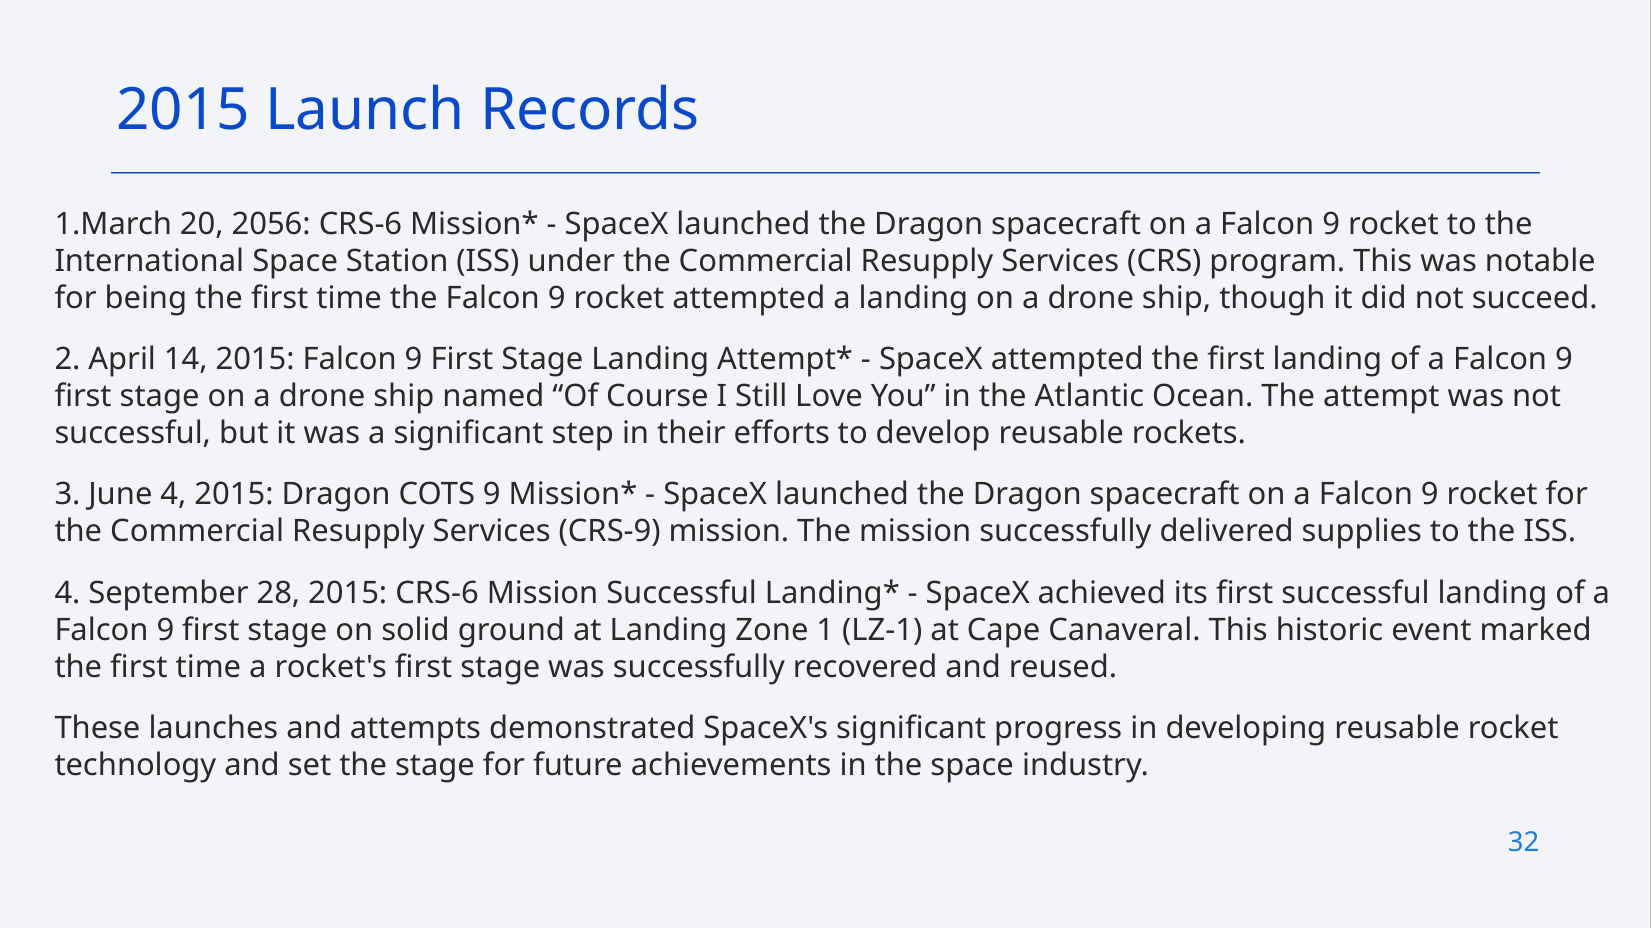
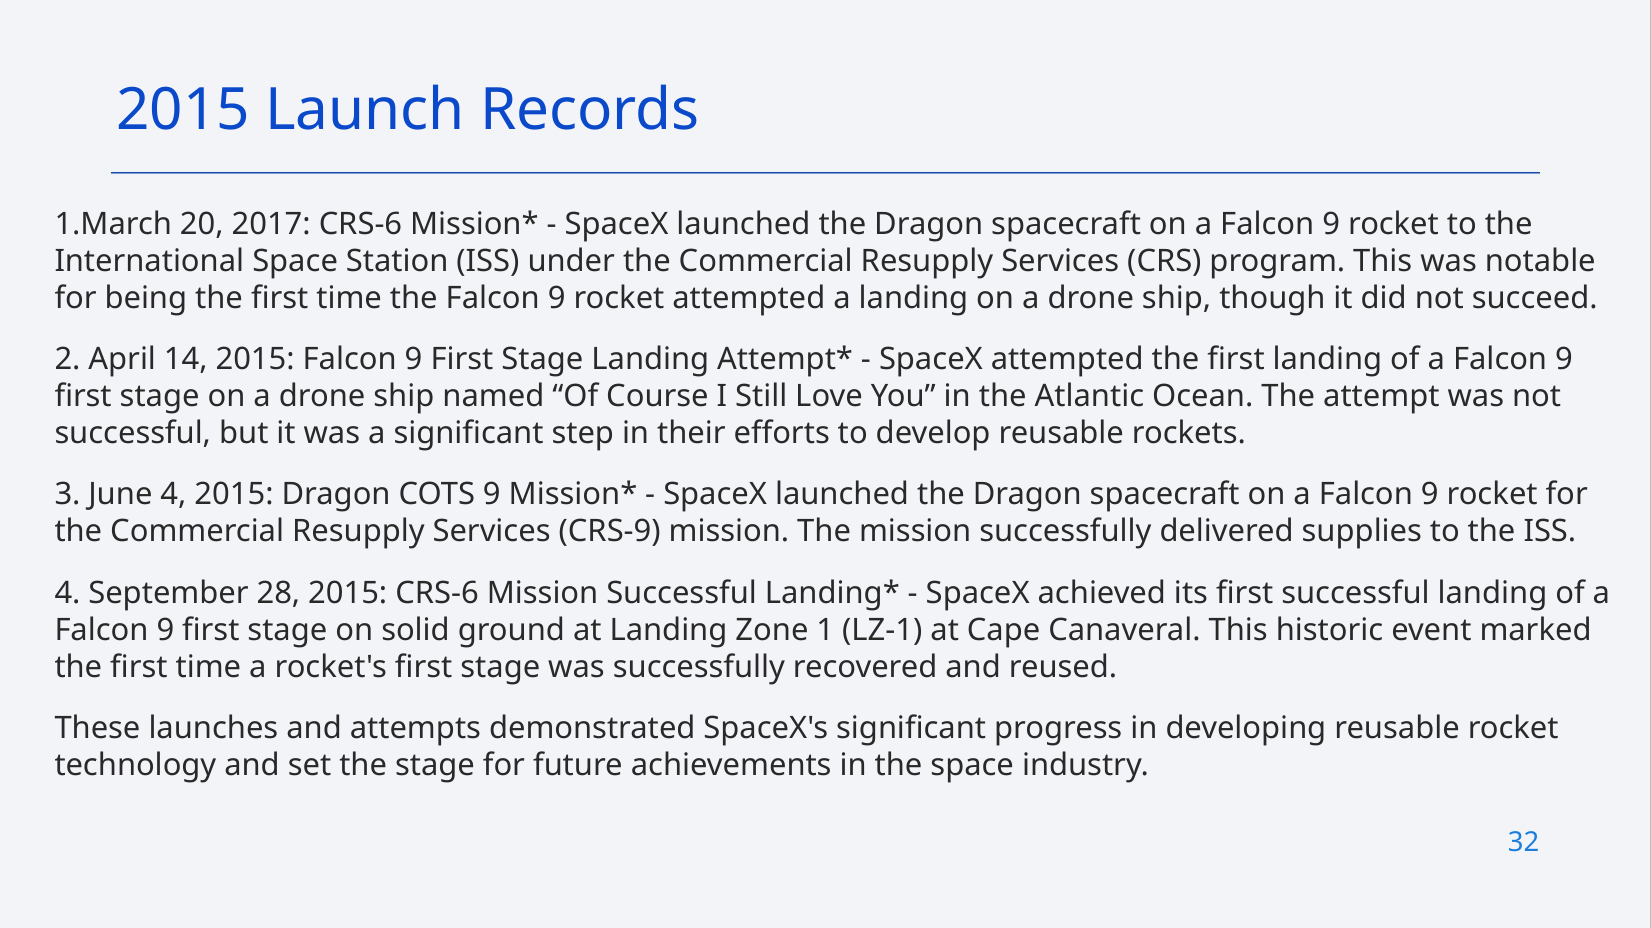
2056: 2056 -> 2017
